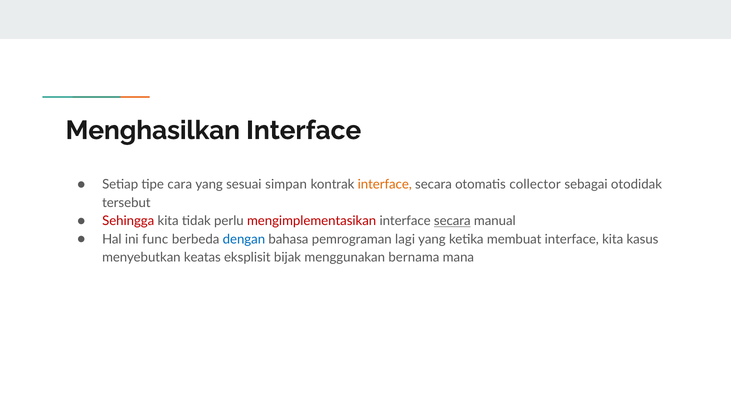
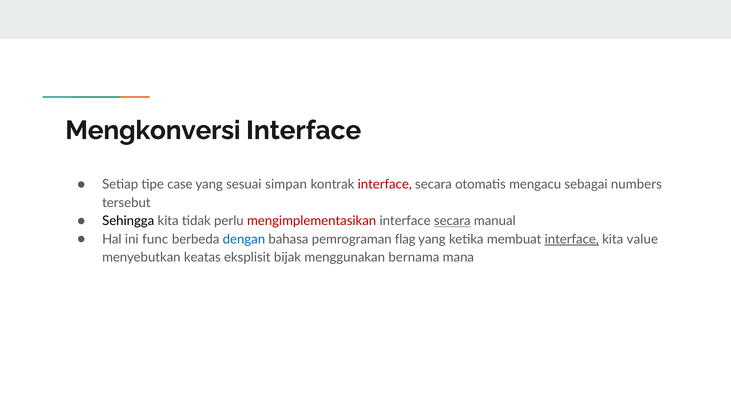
Menghasilkan: Menghasilkan -> Mengkonversi
cara: cara -> case
interface at (385, 185) colour: orange -> red
collector: collector -> mengacu
otodidak: otodidak -> numbers
Sehingga colour: red -> black
lagi: lagi -> flag
interface at (572, 239) underline: none -> present
kasus: kasus -> value
